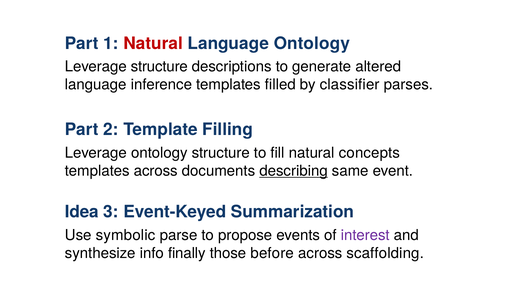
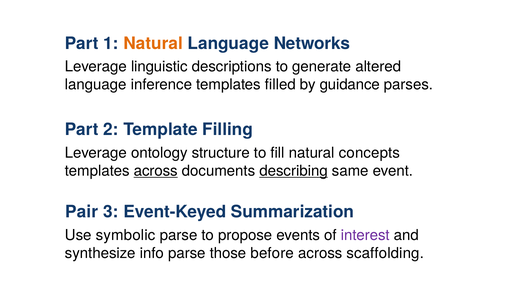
Natural at (153, 43) colour: red -> orange
Language Ontology: Ontology -> Networks
Leverage structure: structure -> linguistic
classifier: classifier -> guidance
across at (156, 171) underline: none -> present
Idea: Idea -> Pair
info finally: finally -> parse
